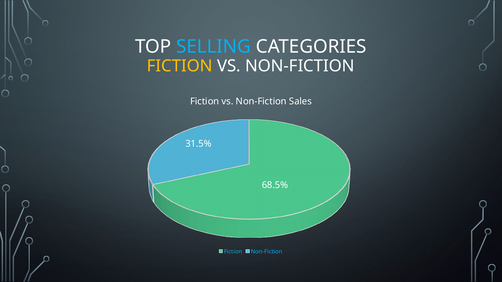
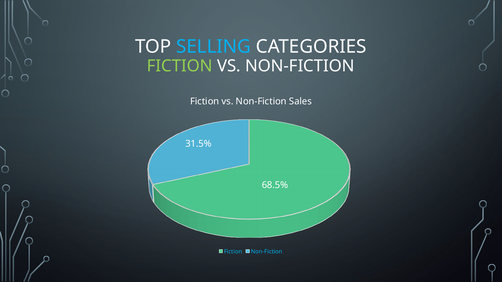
FICTION at (180, 66) colour: yellow -> light green
